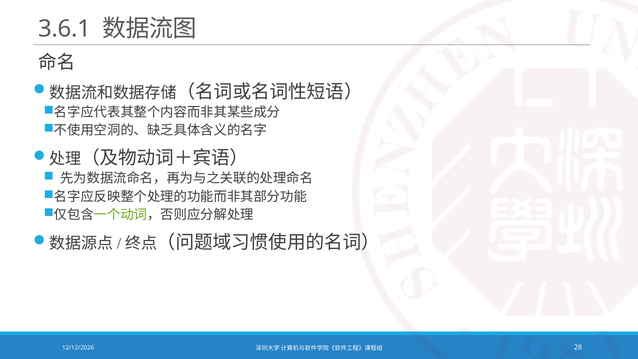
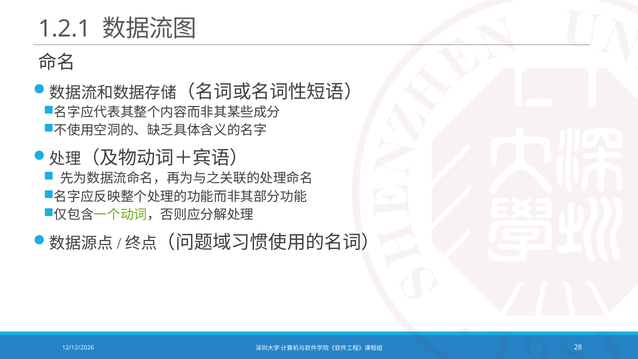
3.6.1: 3.6.1 -> 1.2.1
